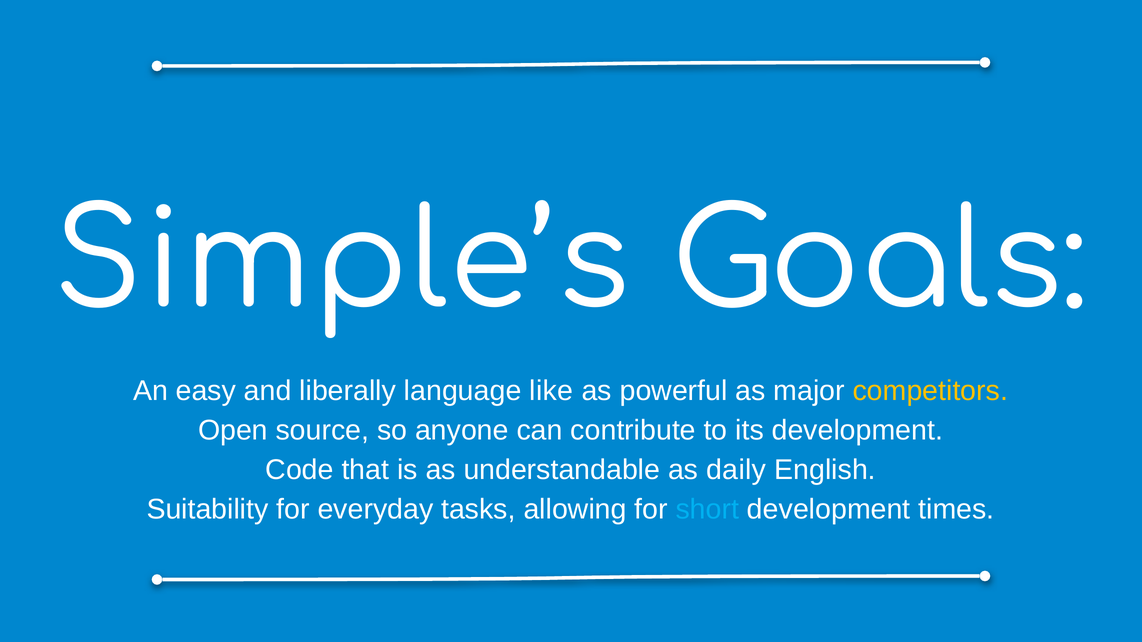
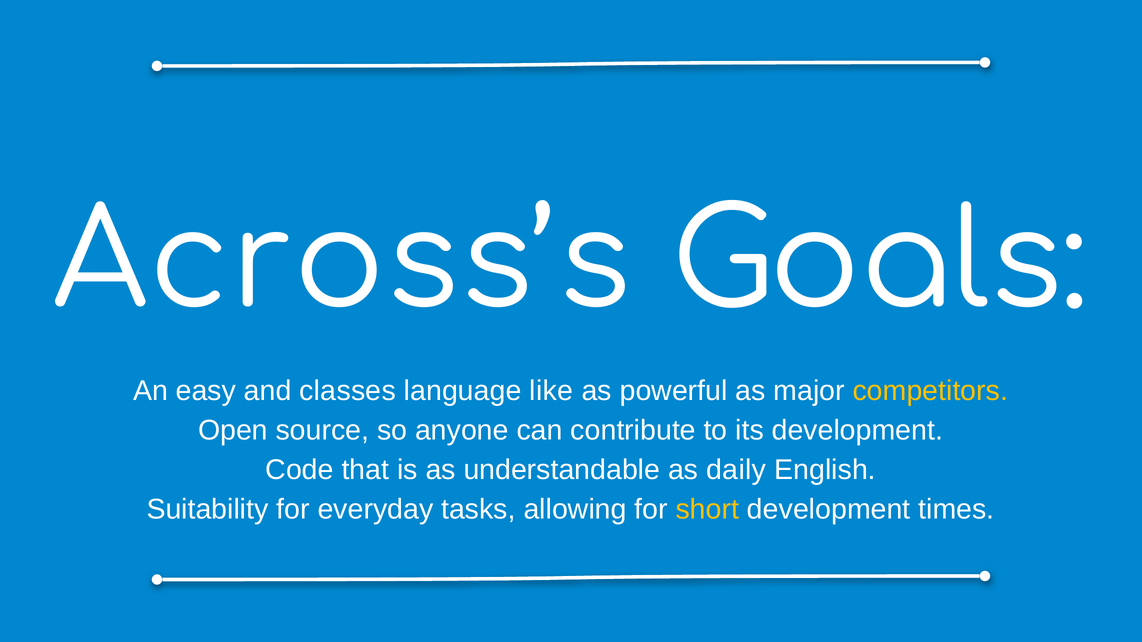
Simple’s: Simple’s -> Across’s
liberally: liberally -> classes
short colour: light blue -> yellow
